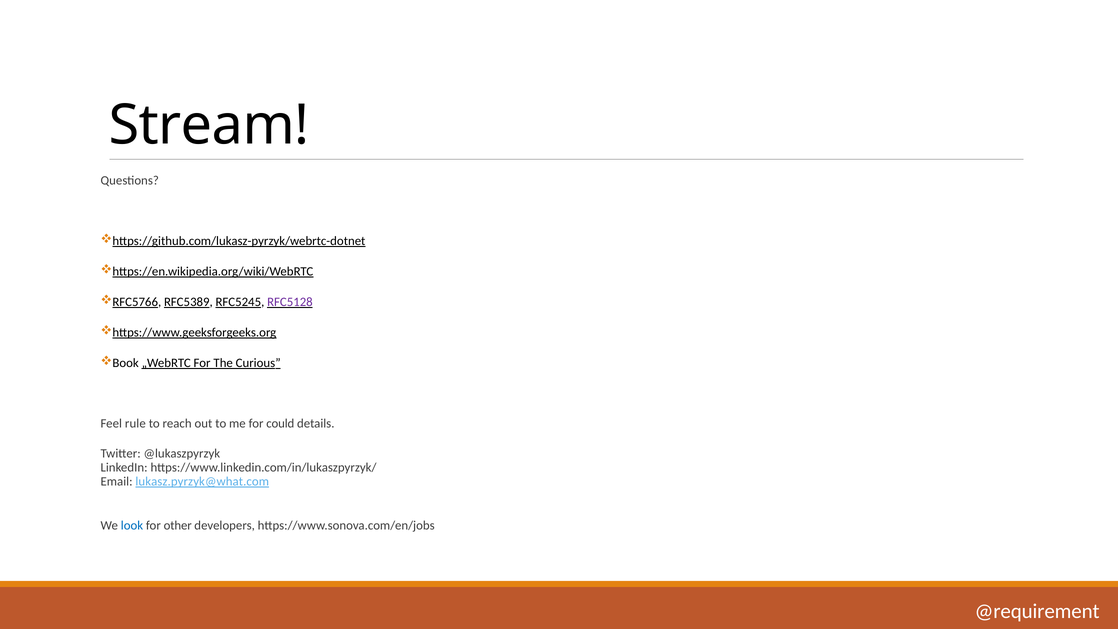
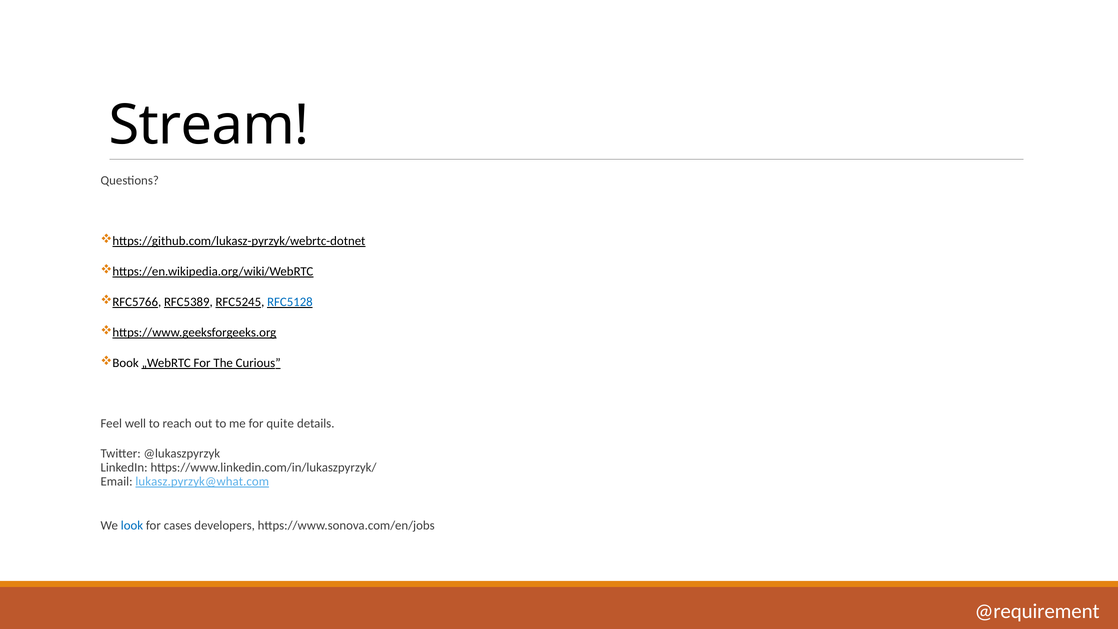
RFC5128 colour: purple -> blue
rule: rule -> well
could: could -> quite
other: other -> cases
